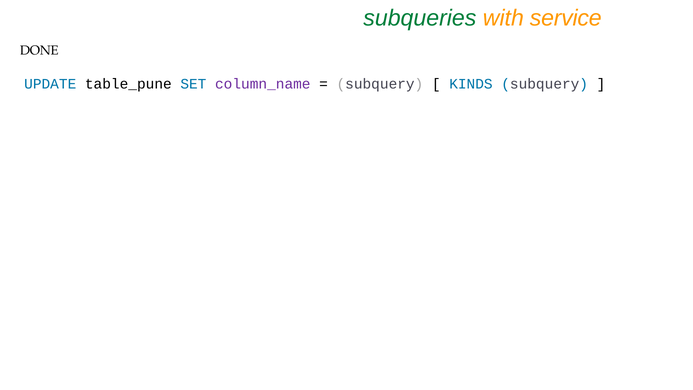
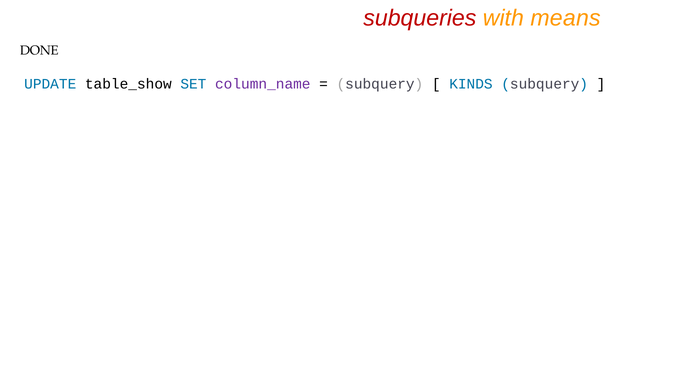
subqueries colour: green -> red
service: service -> means
table_pune: table_pune -> table_show
